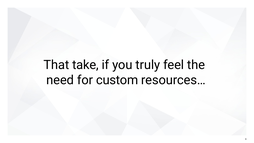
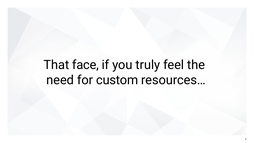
take: take -> face
